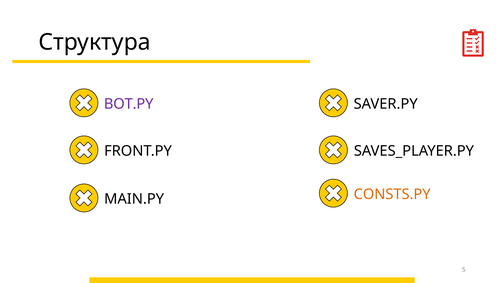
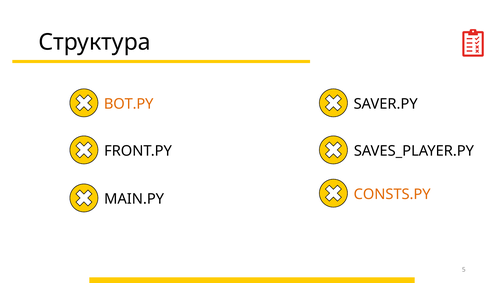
BOT.PY colour: purple -> orange
